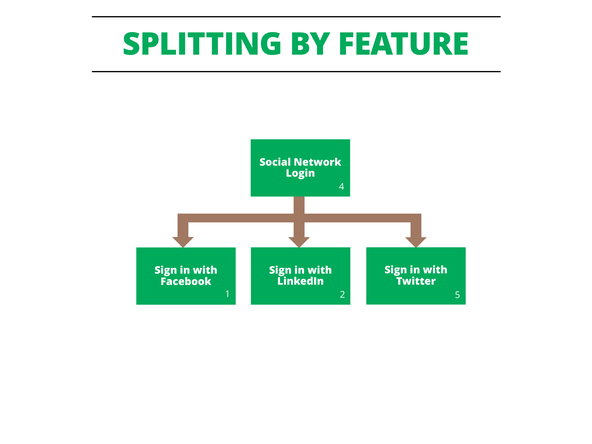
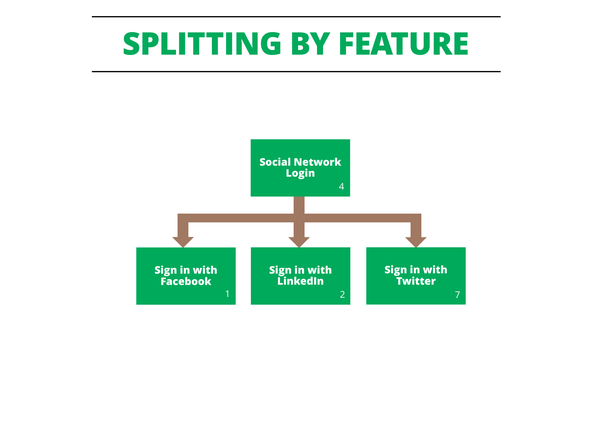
5: 5 -> 7
